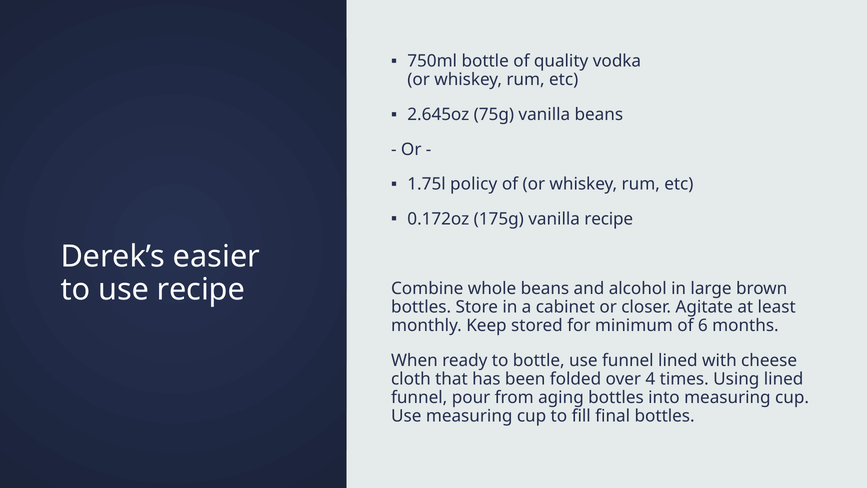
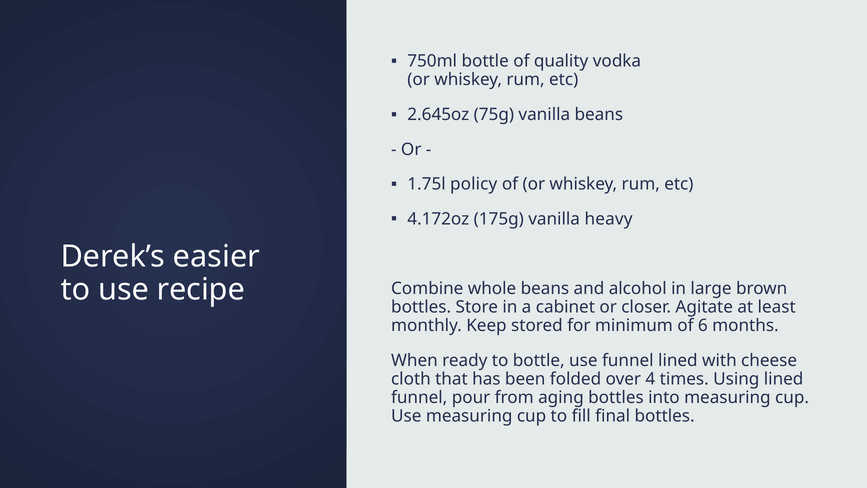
0.172oz: 0.172oz -> 4.172oz
vanilla recipe: recipe -> heavy
